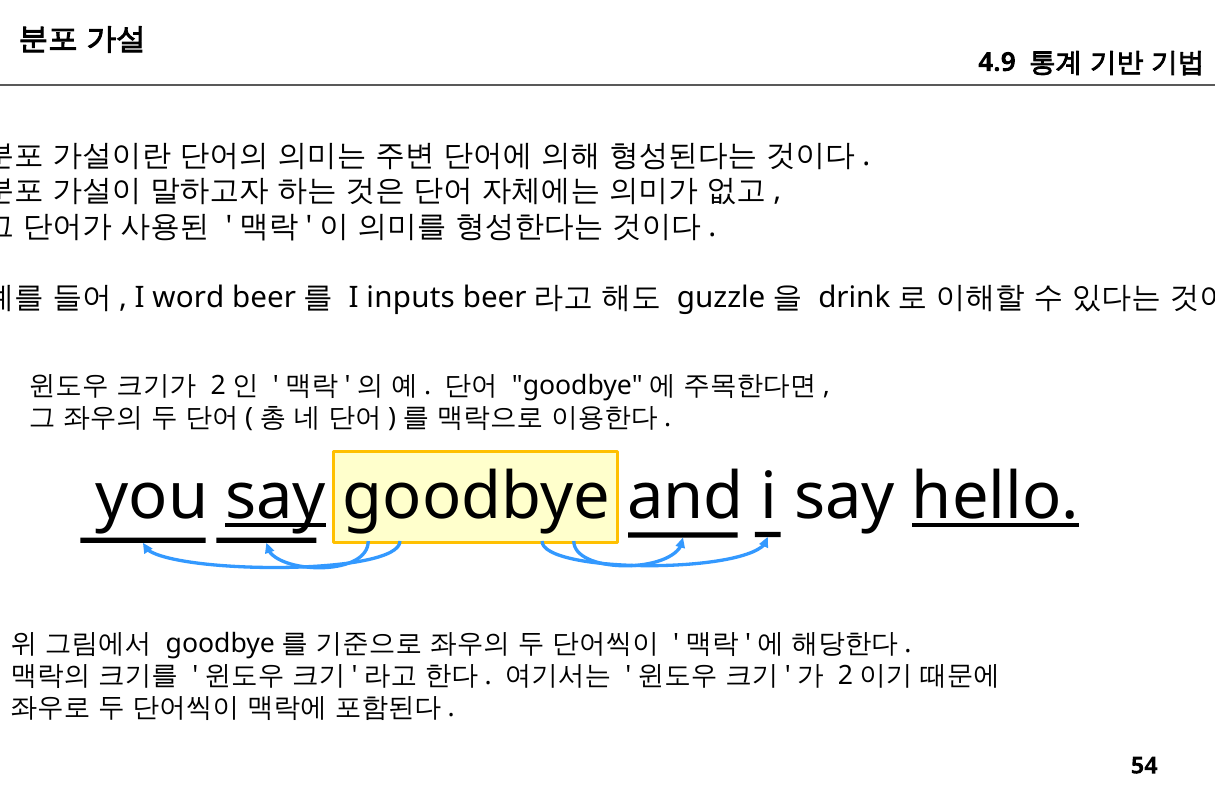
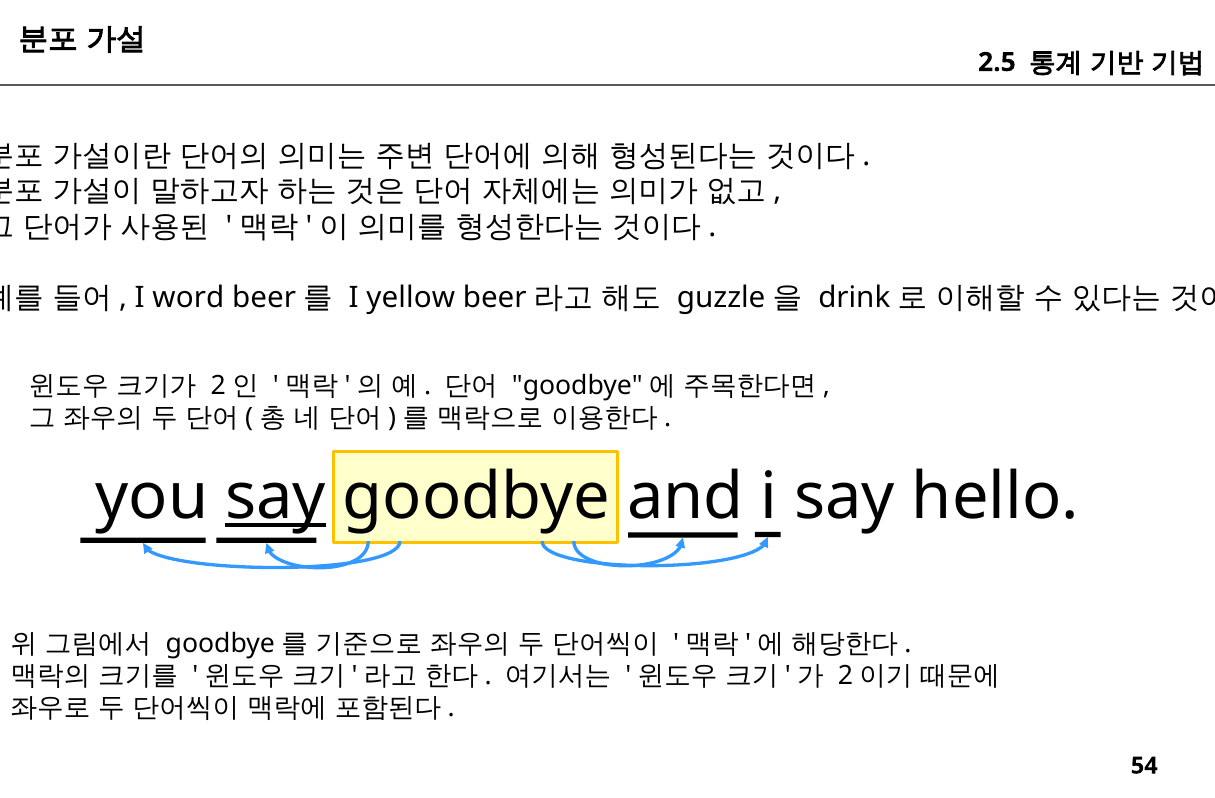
4.9: 4.9 -> 2.5
inputs: inputs -> yellow
hello underline: present -> none
